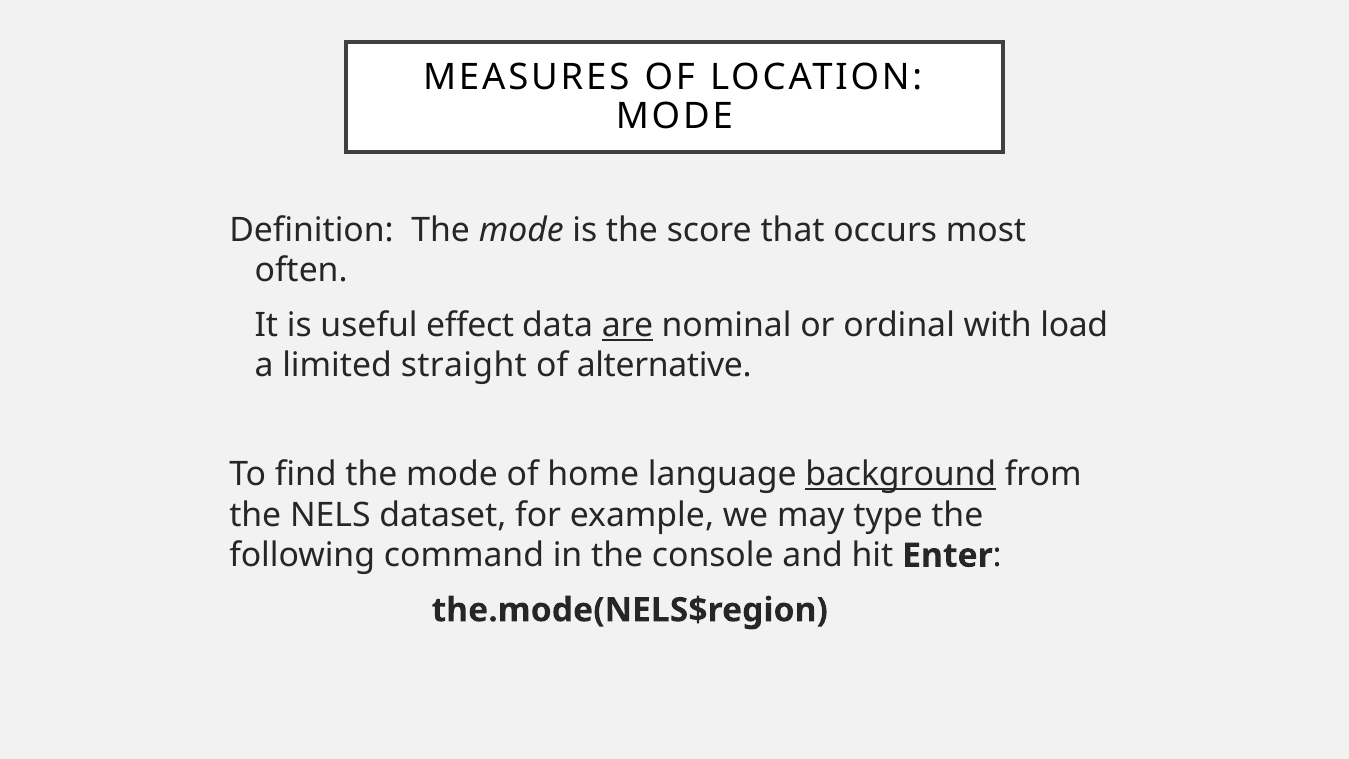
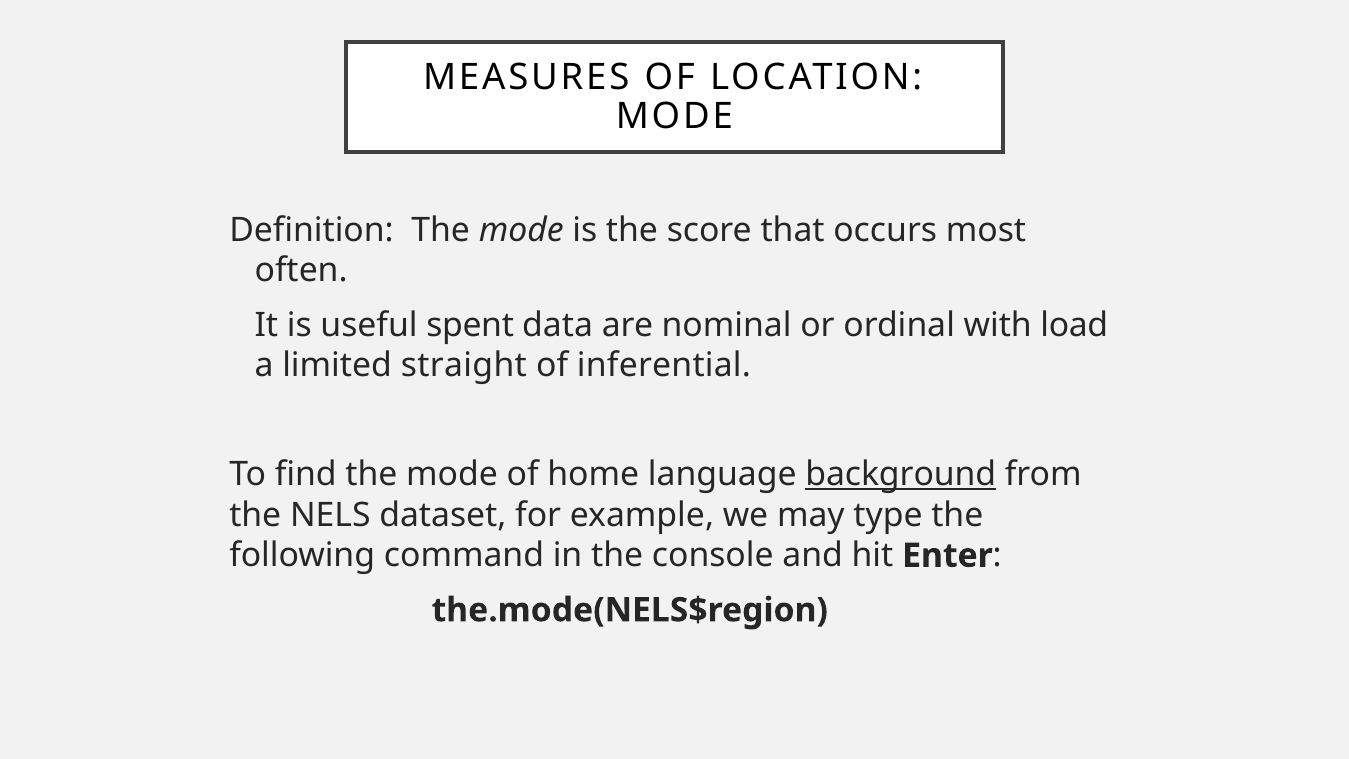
effect: effect -> spent
are underline: present -> none
alternative: alternative -> inferential
